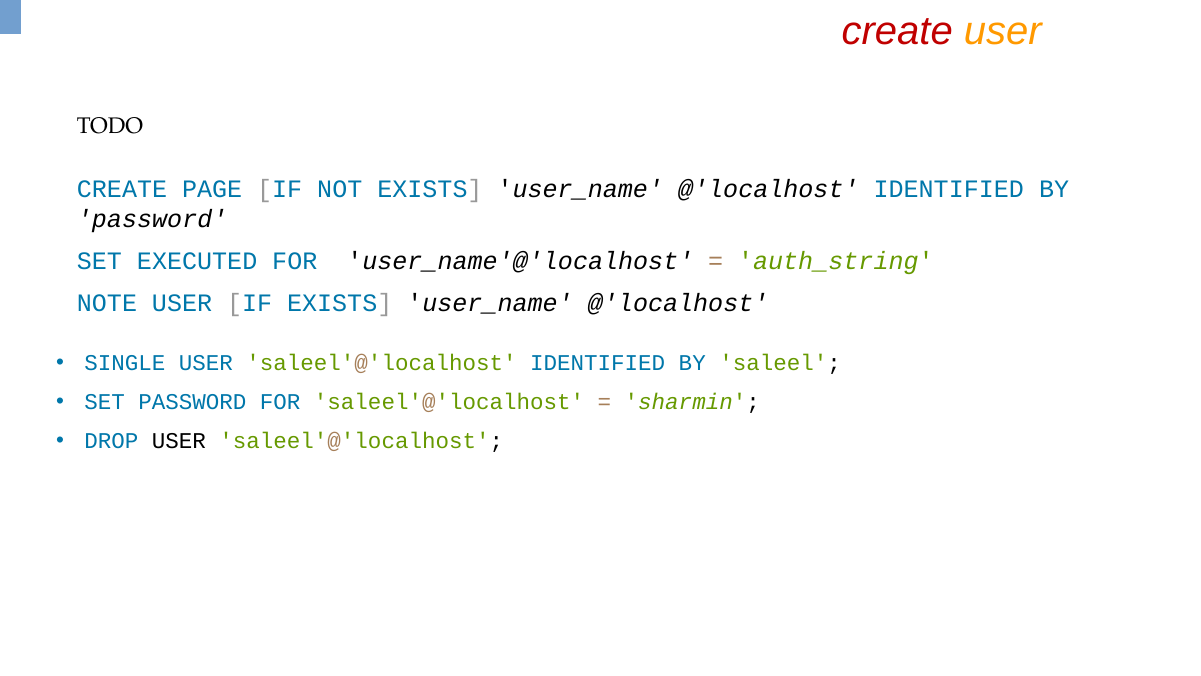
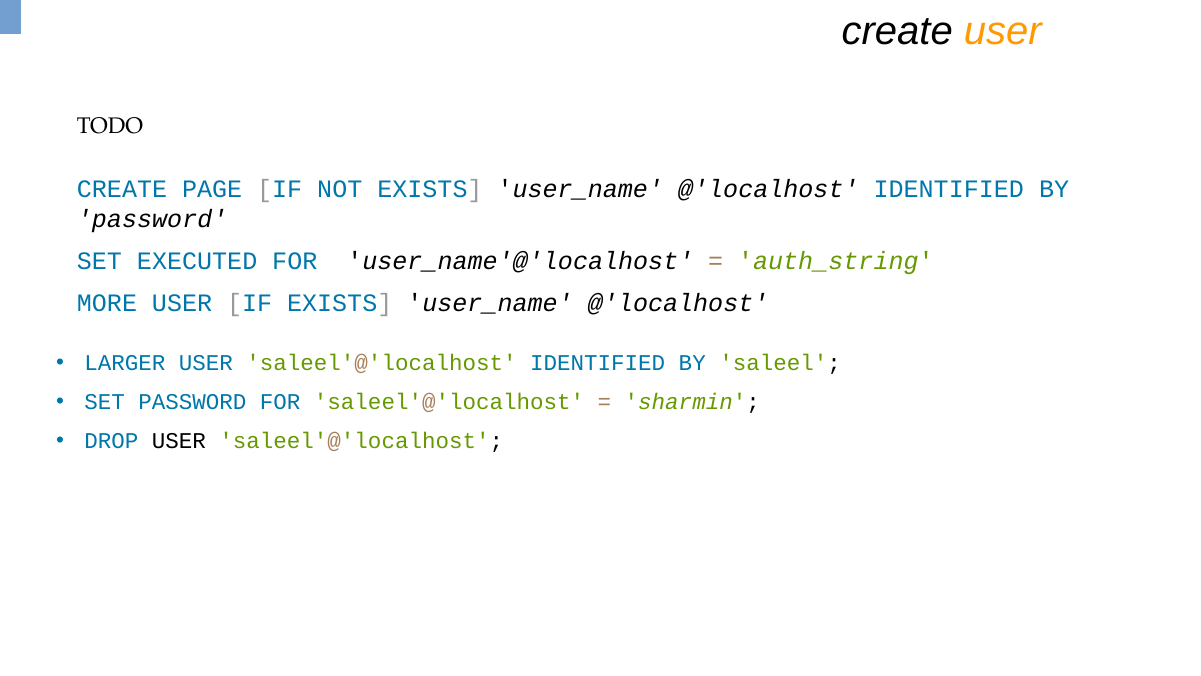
create at (897, 31) colour: red -> black
NOTE: NOTE -> MORE
SINGLE: SINGLE -> LARGER
